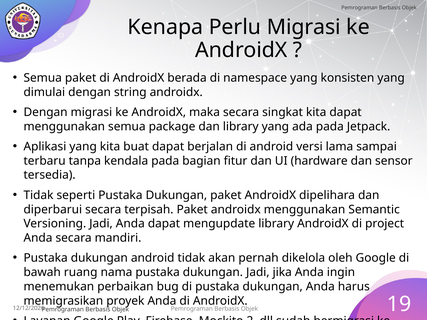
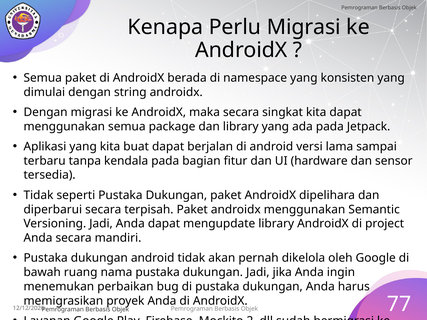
19: 19 -> 77
